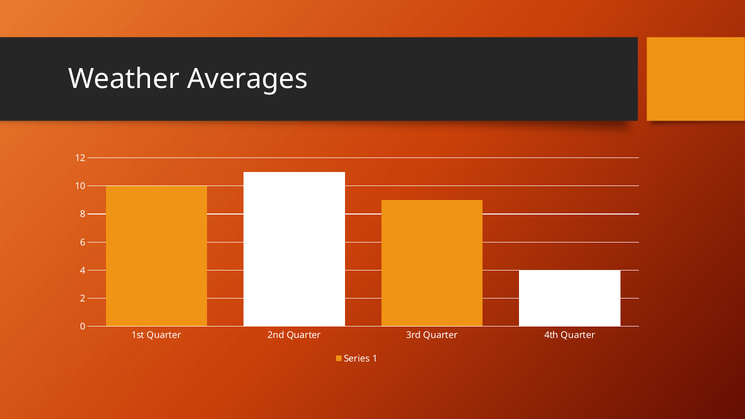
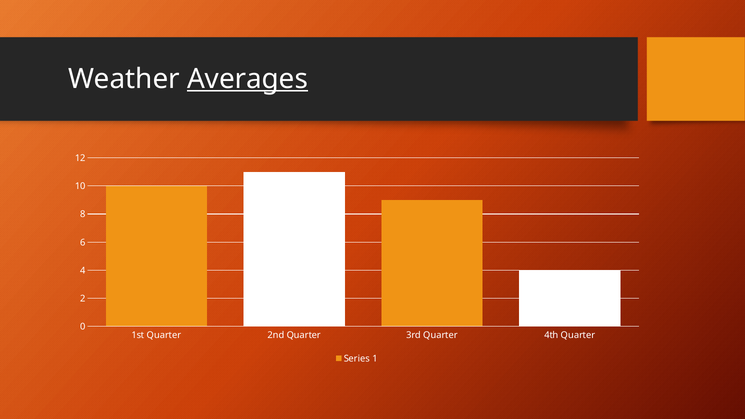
Averages underline: none -> present
